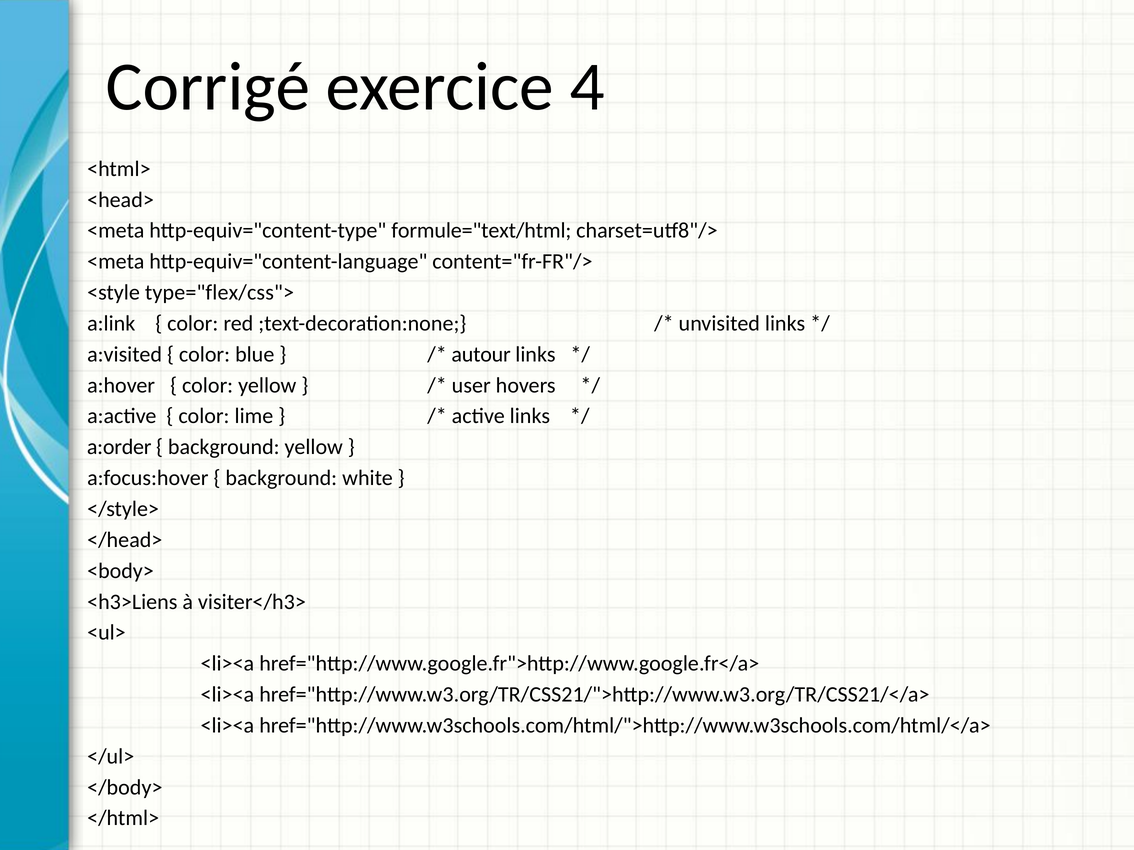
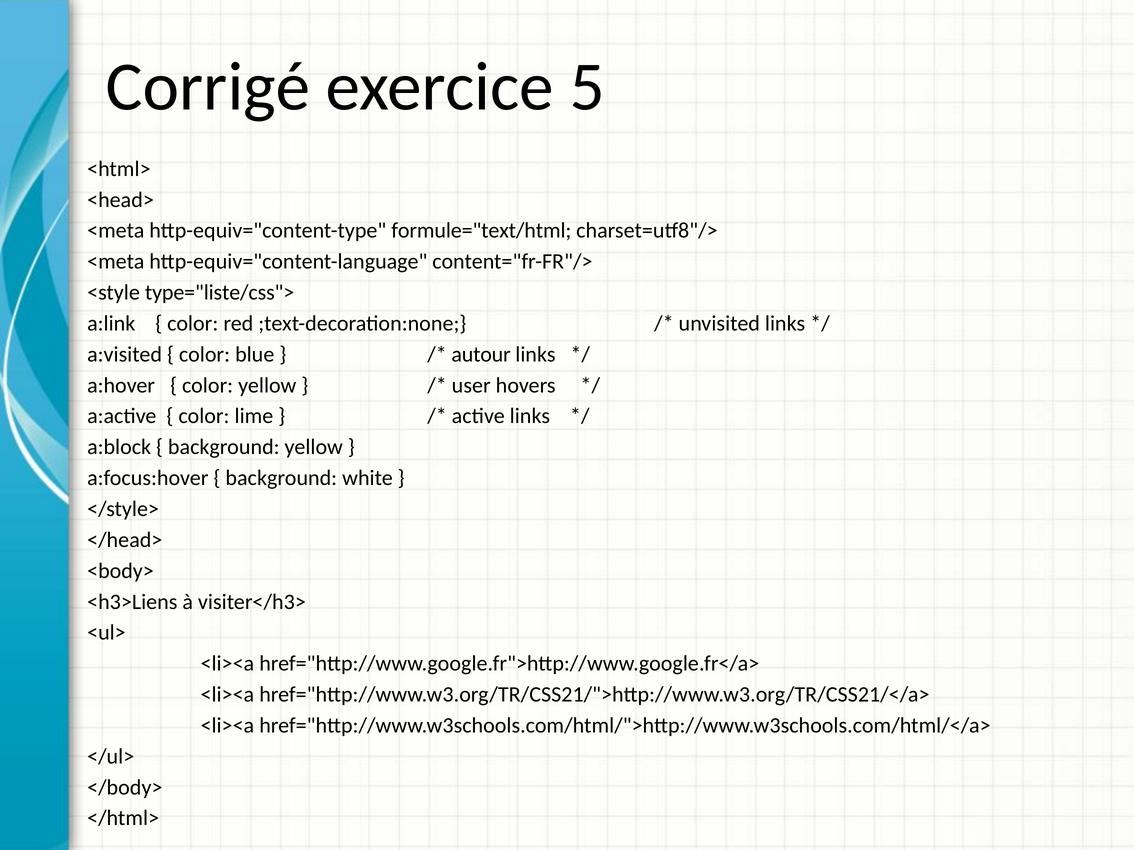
4: 4 -> 5
type="flex/css">: type="flex/css"> -> type="liste/css">
a:order: a:order -> a:block
